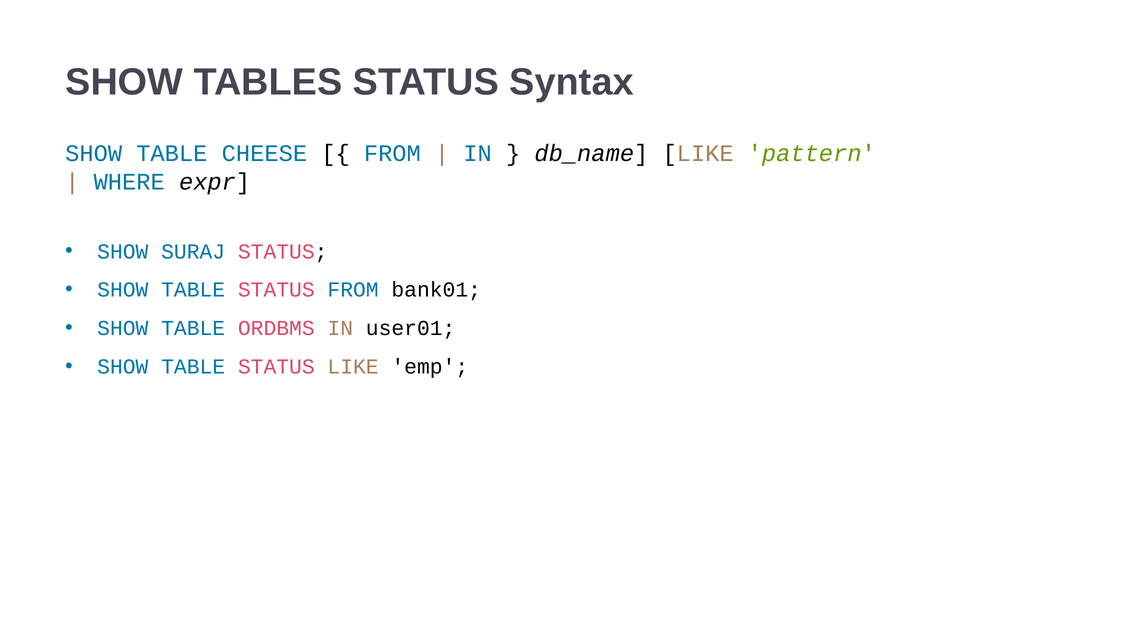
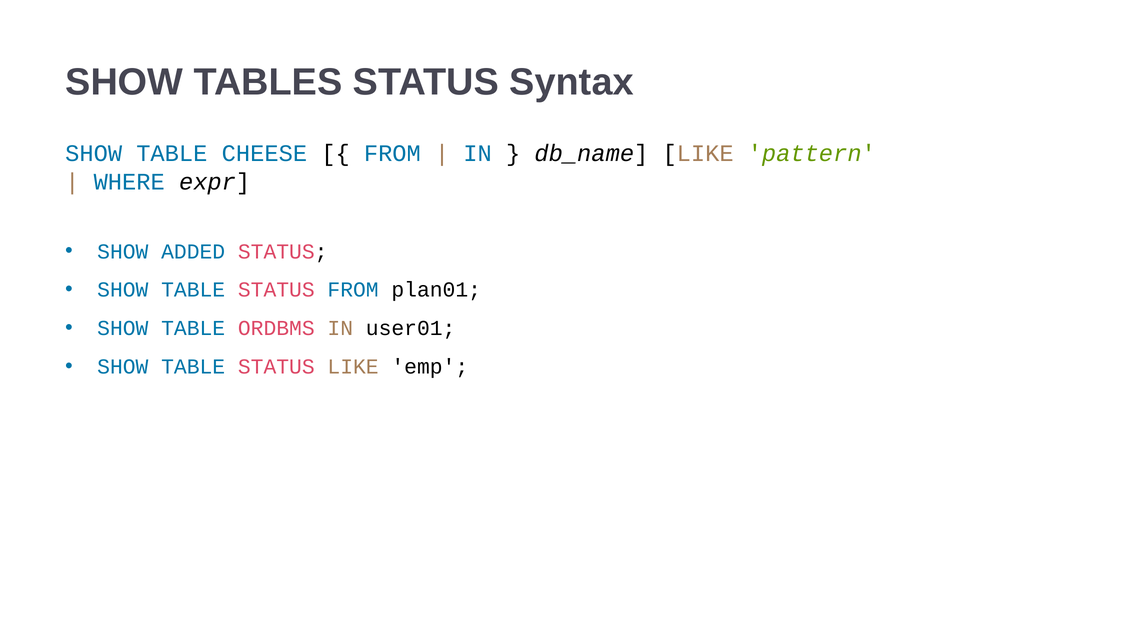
SURAJ: SURAJ -> ADDED
bank01: bank01 -> plan01
